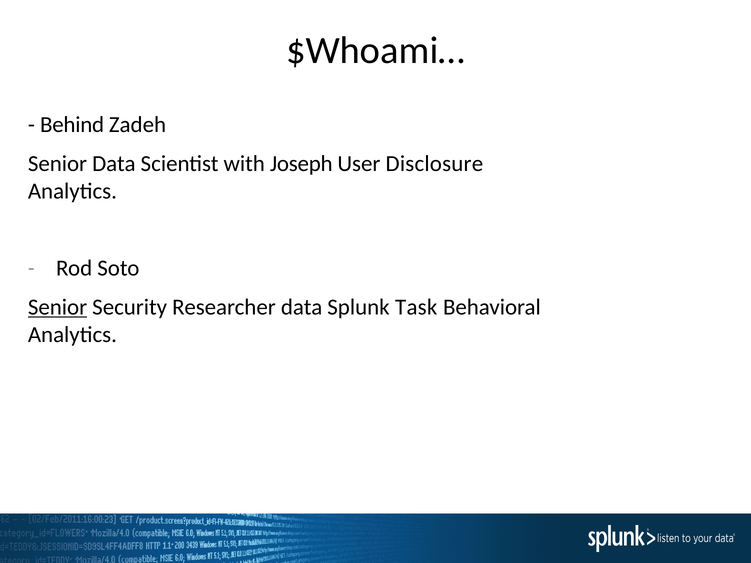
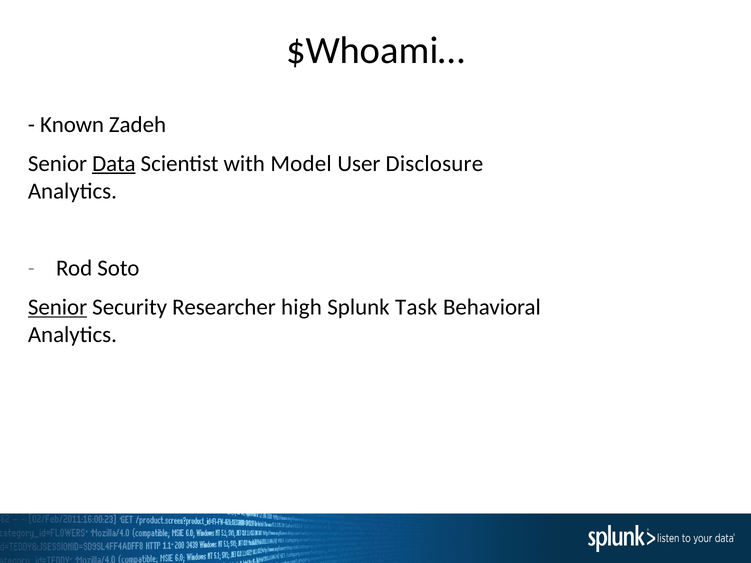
Behind: Behind -> Known
Data at (114, 164) underline: none -> present
Joseph: Joseph -> Model
Researcher data: data -> high
